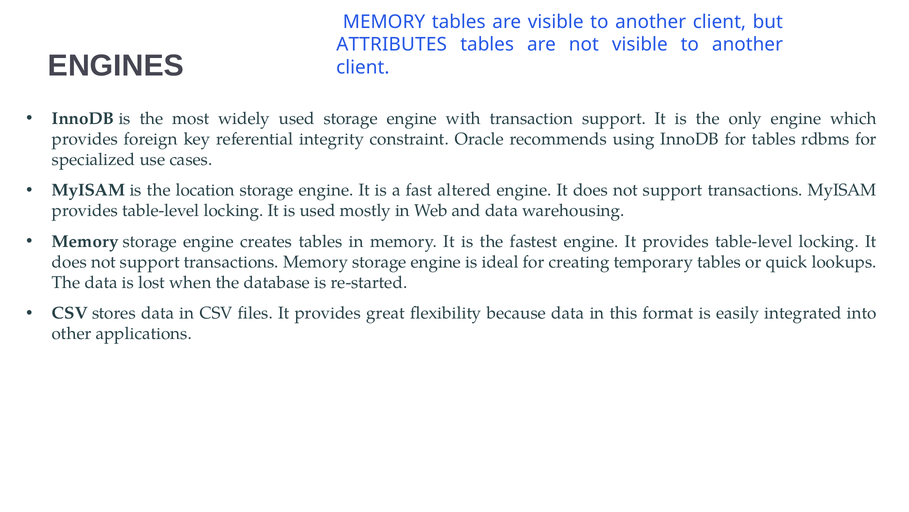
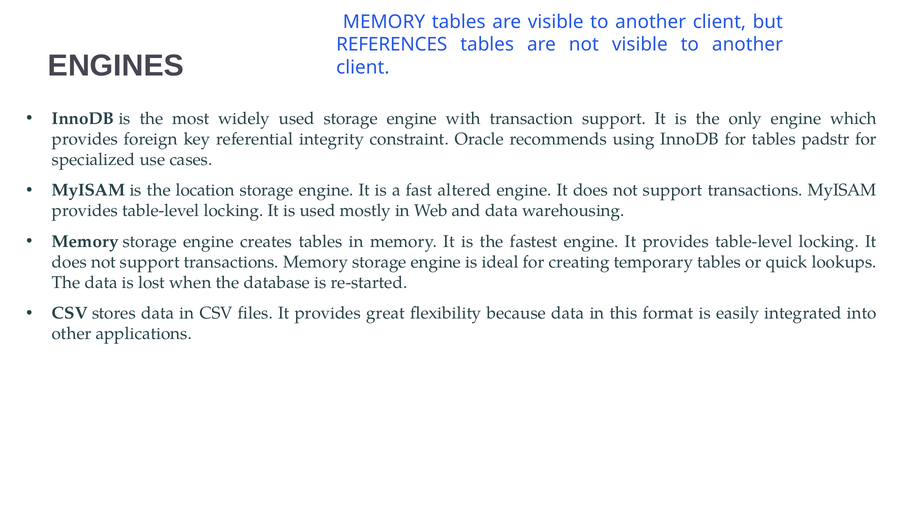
ATTRIBUTES: ATTRIBUTES -> REFERENCES
rdbms: rdbms -> padstr
